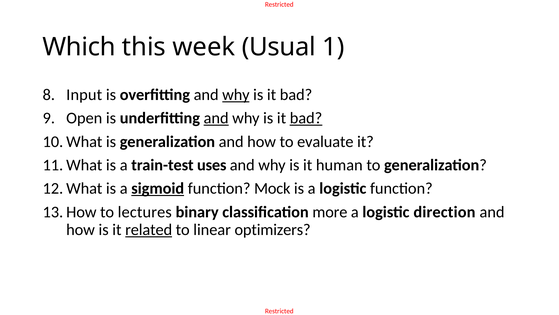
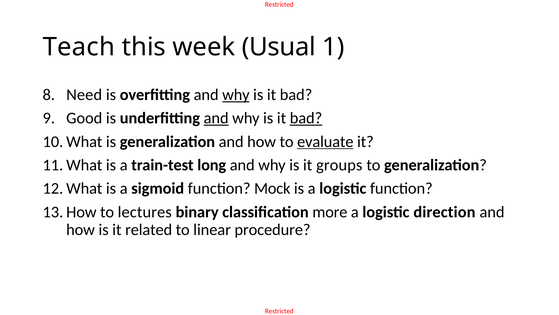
Which: Which -> Teach
Input: Input -> Need
Open: Open -> Good
evaluate underline: none -> present
uses: uses -> long
human: human -> groups
sigmoid underline: present -> none
related underline: present -> none
optimizers: optimizers -> procedure
